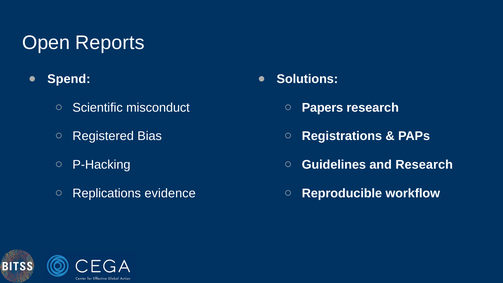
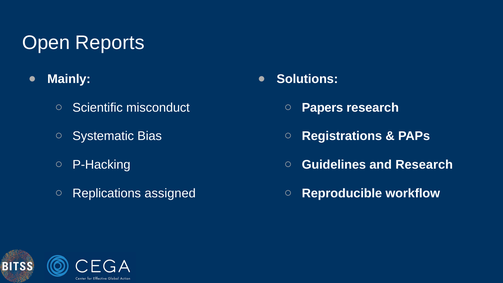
Spend: Spend -> Mainly
Registered: Registered -> Systematic
evidence: evidence -> assigned
